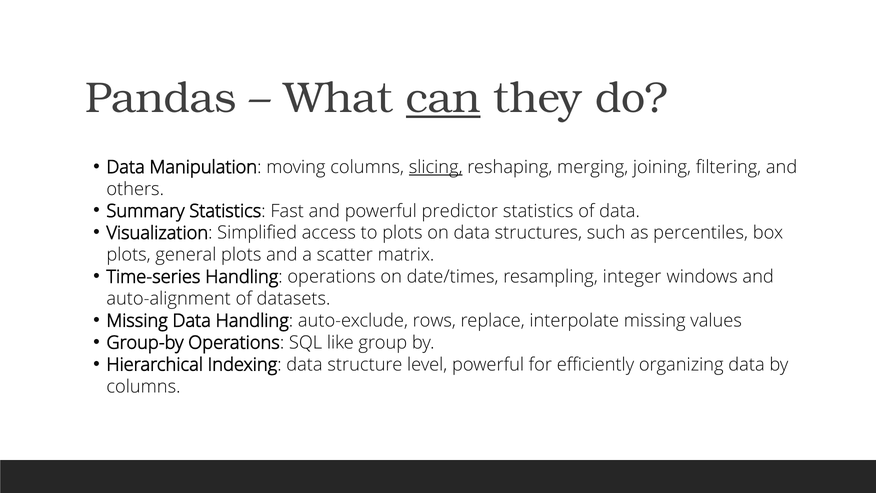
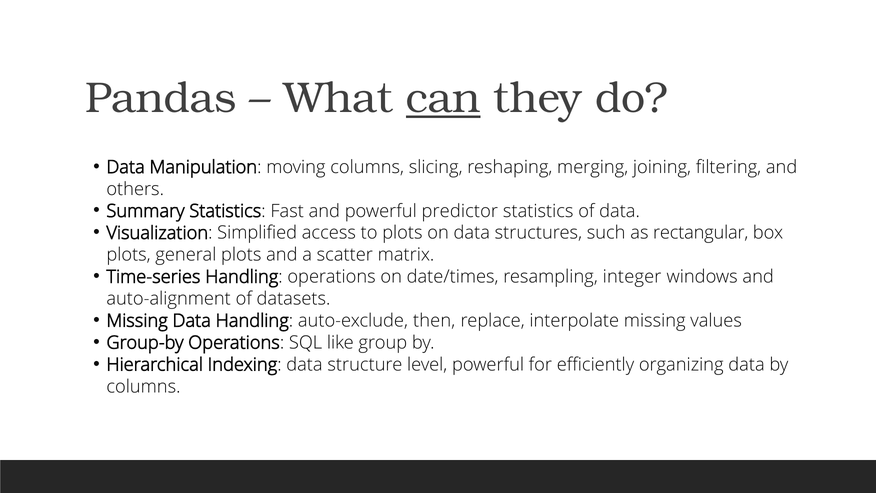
slicing underline: present -> none
percentiles: percentiles -> rectangular
rows: rows -> then
